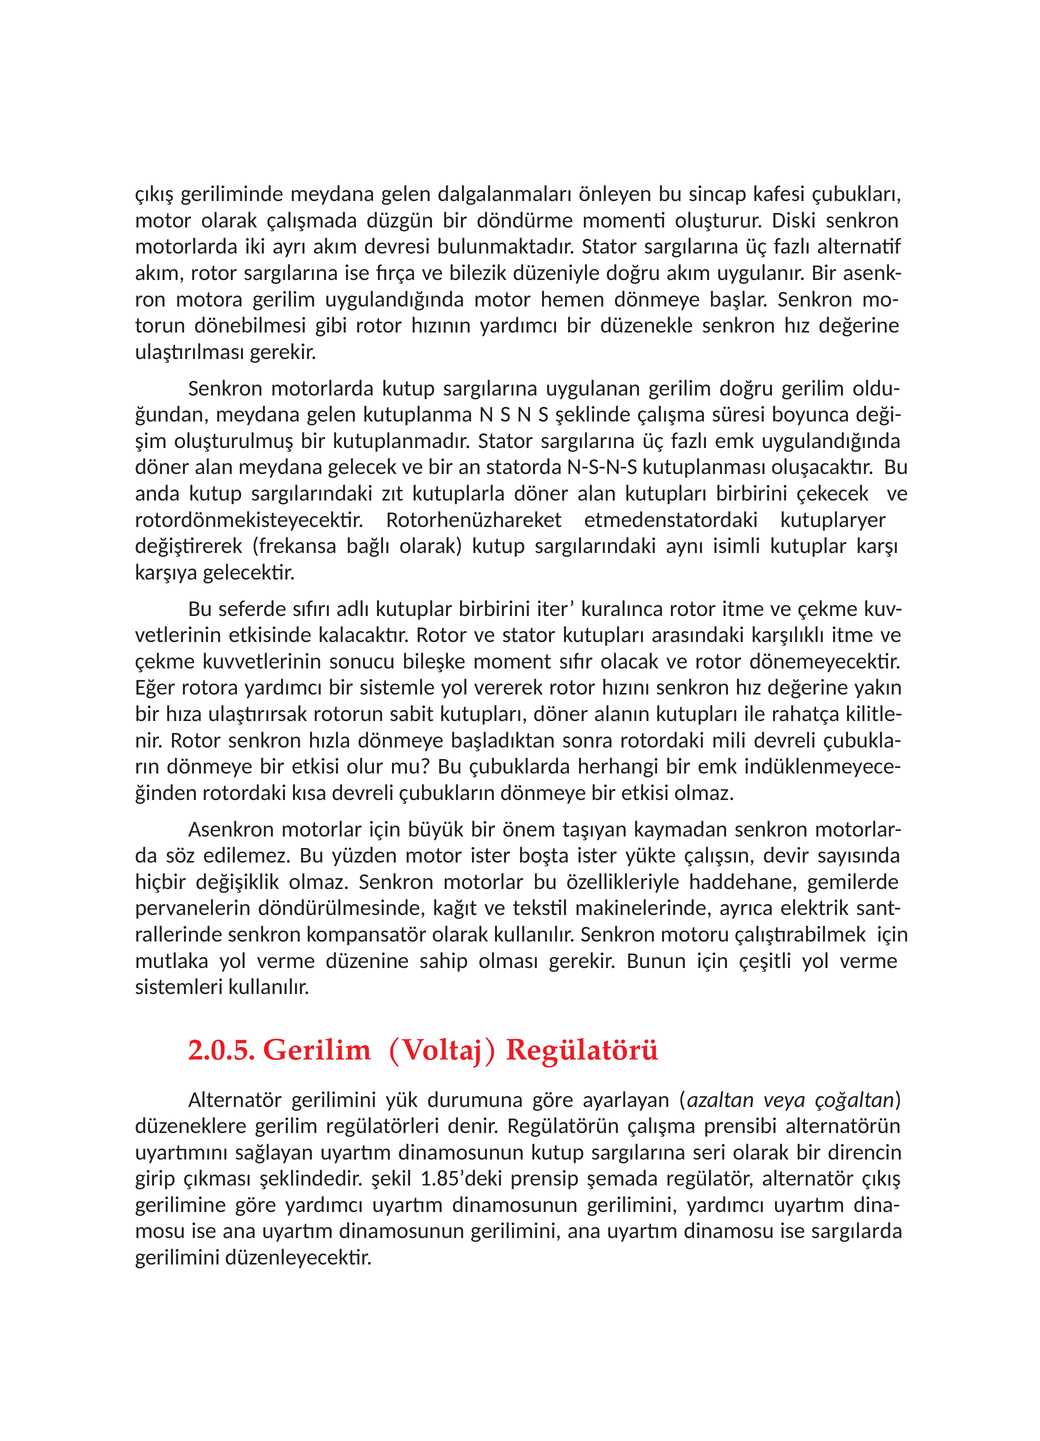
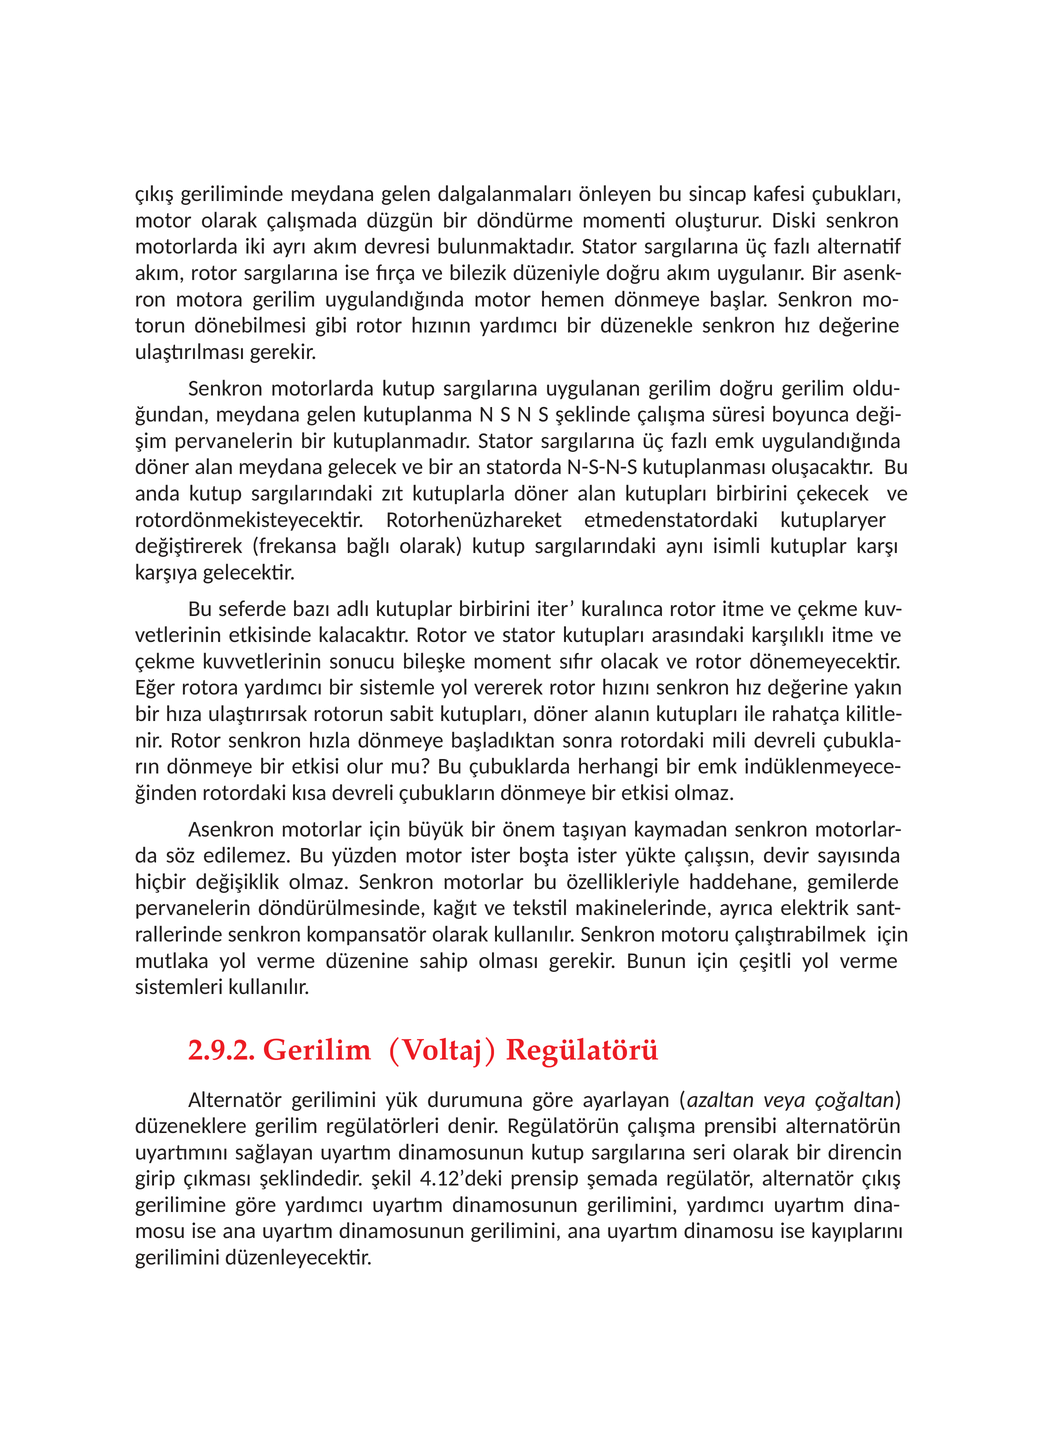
şim oluşturulmuş: oluşturulmuş -> pervanelerin
sıfırı: sıfırı -> bazı
2.0.5: 2.0.5 -> 2.9.2
1.85’deki: 1.85’deki -> 4.12’deki
sargılarda: sargılarda -> kayıplarını
